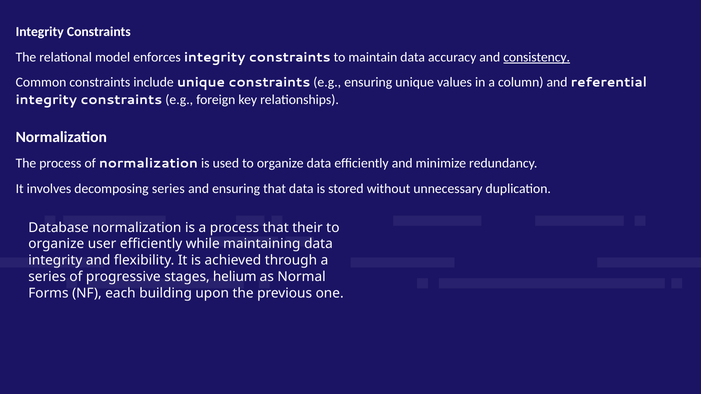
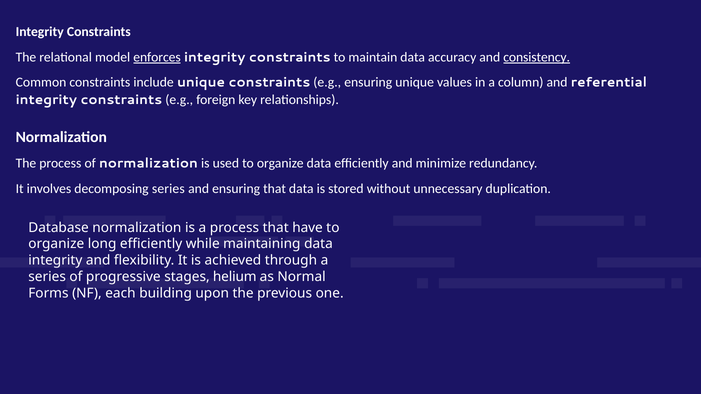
enforces underline: none -> present
their: their -> have
user: user -> long
